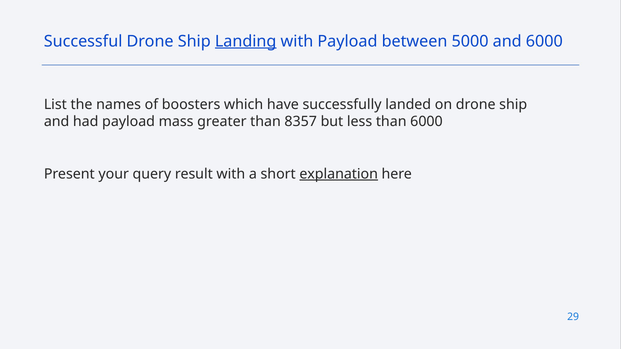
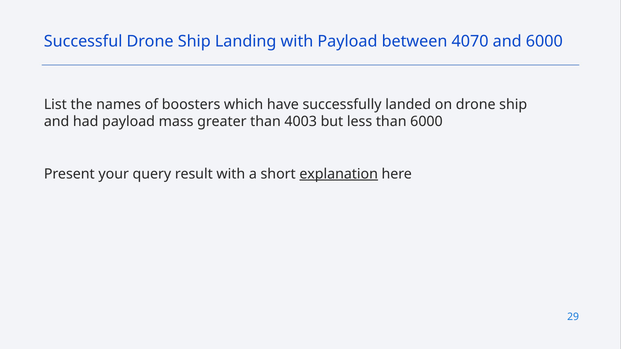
Landing underline: present -> none
5000: 5000 -> 4070
8357: 8357 -> 4003
